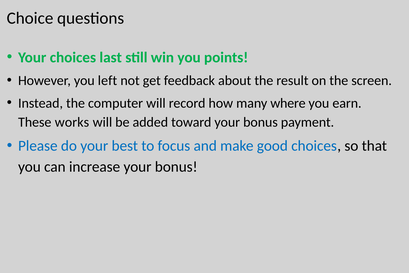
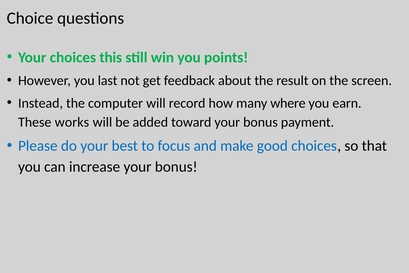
last: last -> this
left: left -> last
